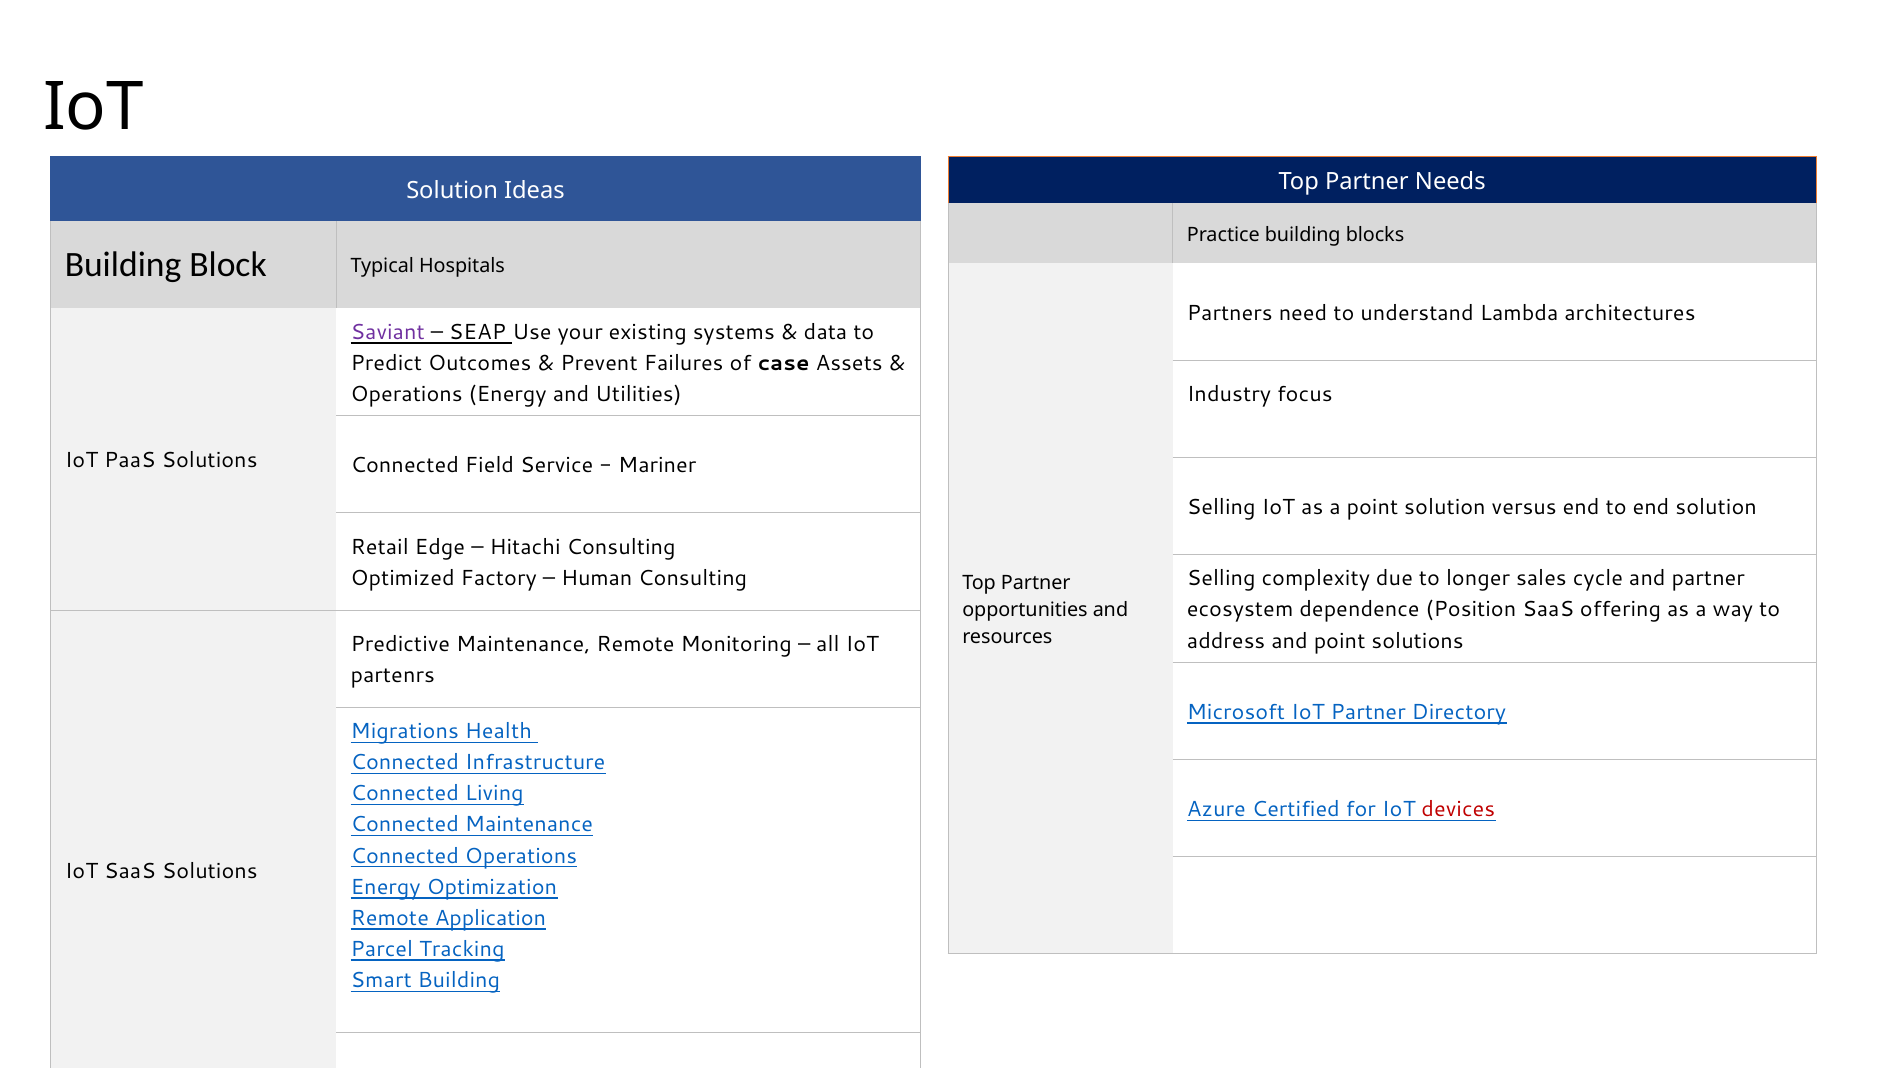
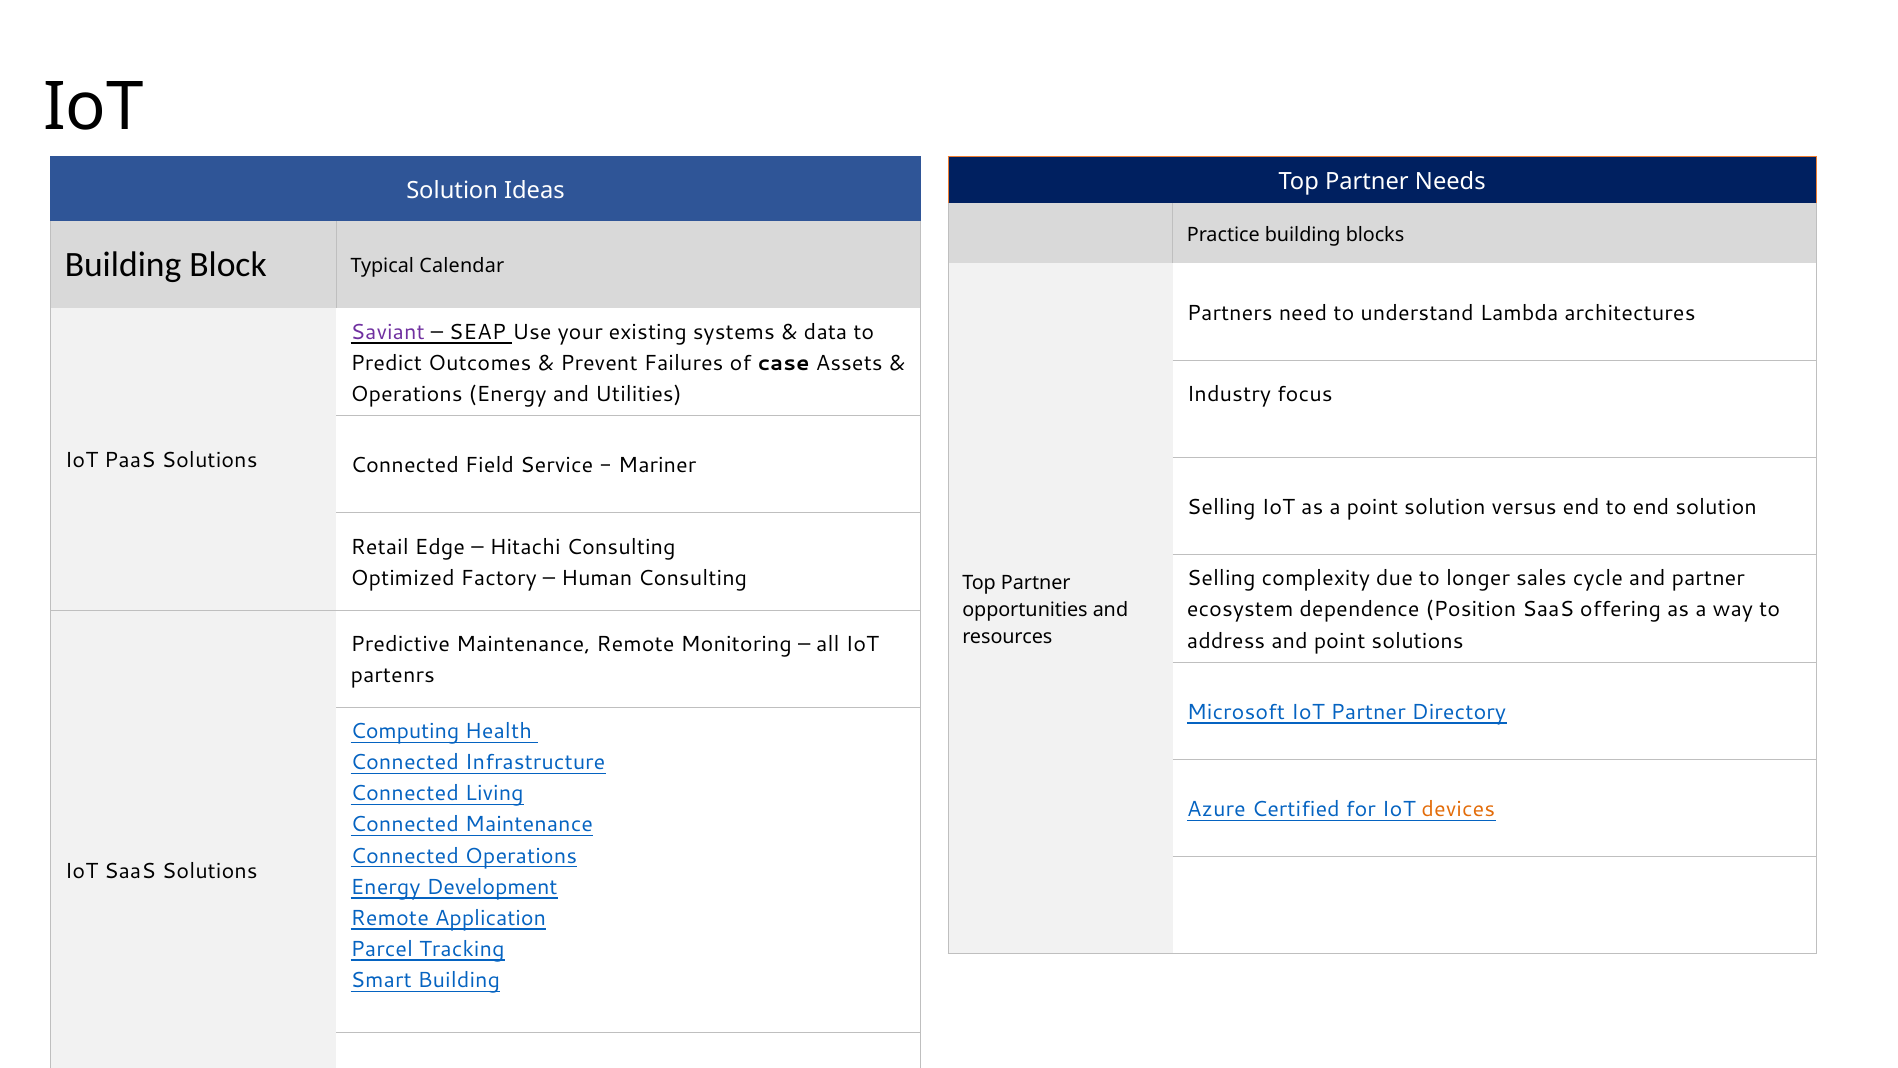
Hospitals: Hospitals -> Calendar
Migrations: Migrations -> Computing
devices colour: red -> orange
Optimization: Optimization -> Development
